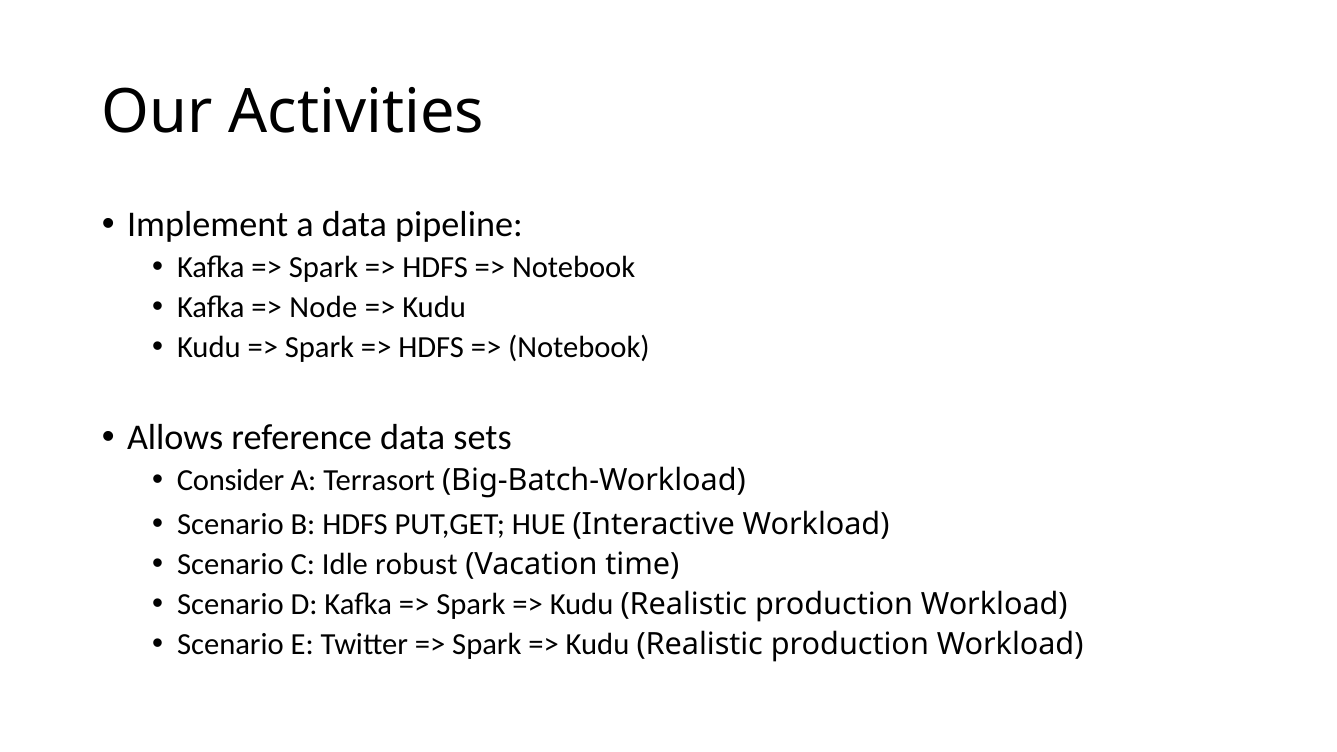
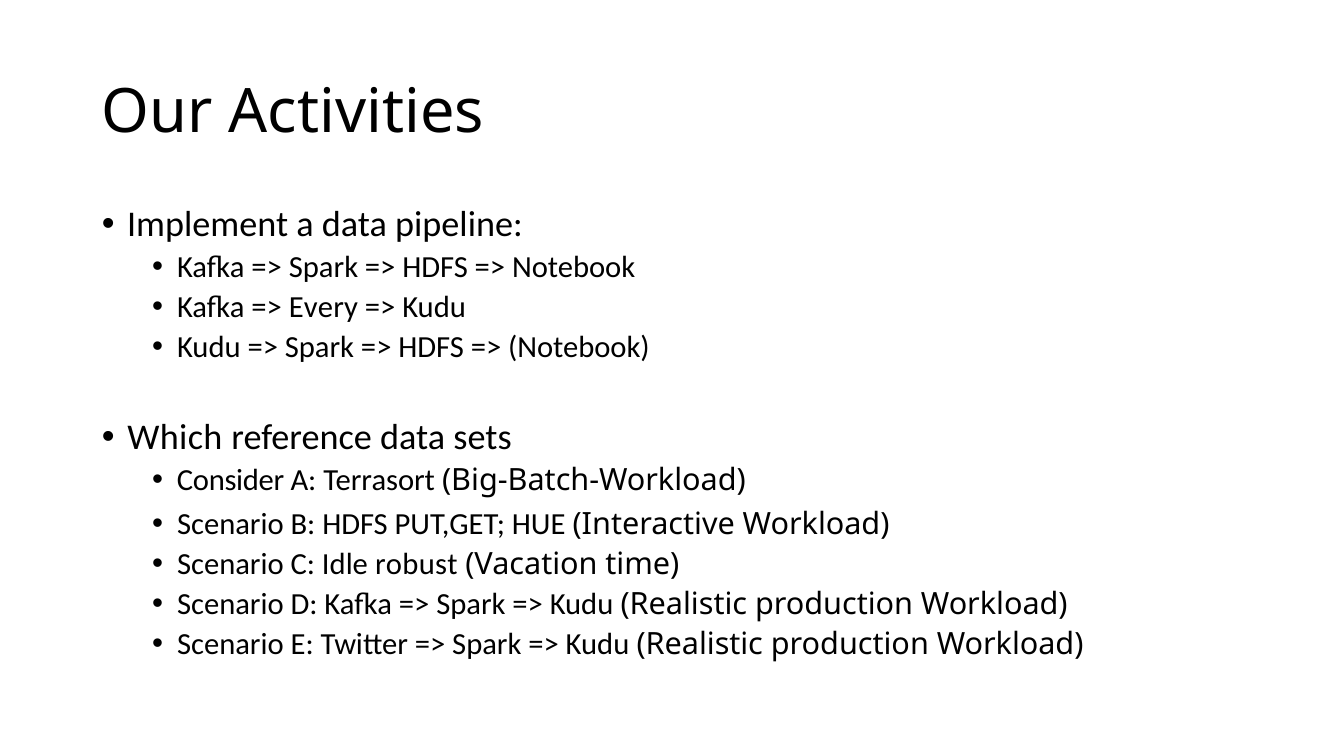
Node: Node -> Every
Allows: Allows -> Which
